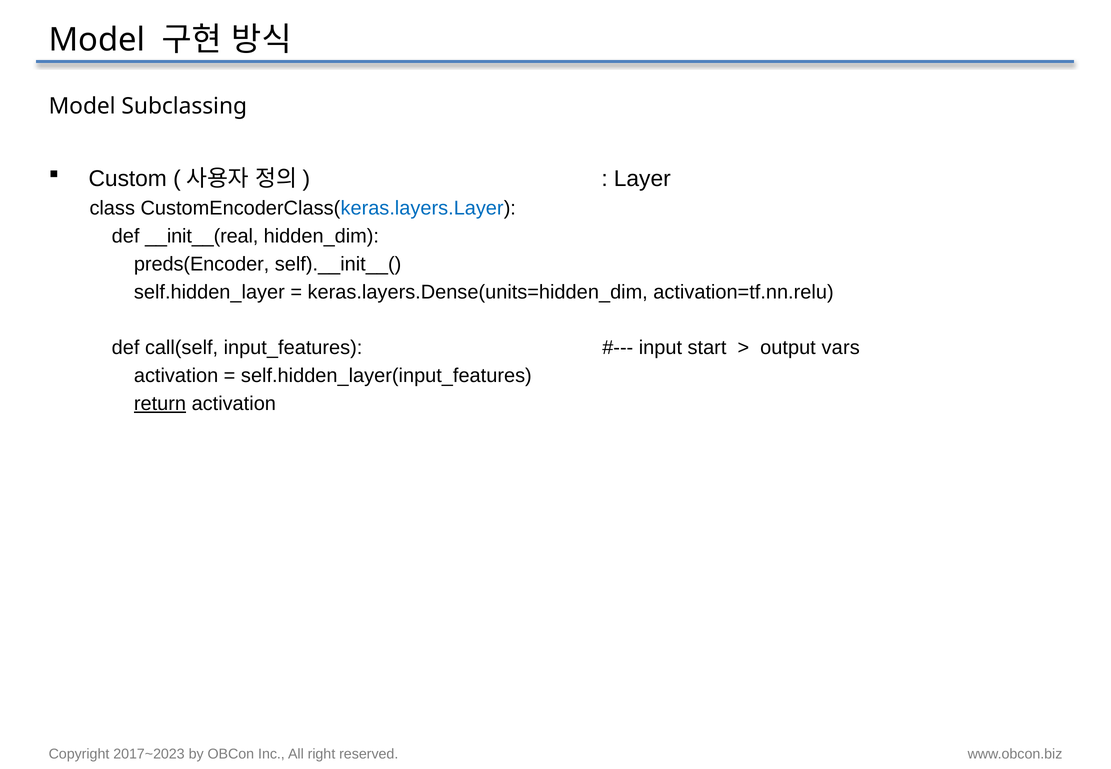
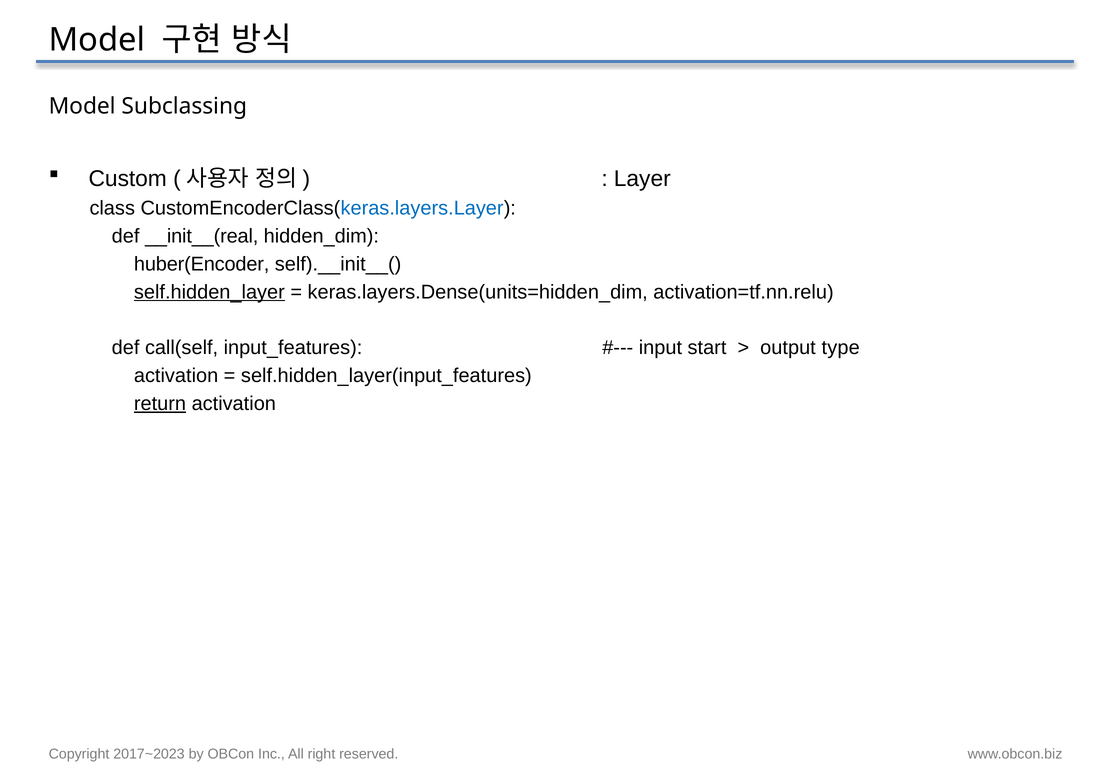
preds(Encoder: preds(Encoder -> huber(Encoder
self.hidden_layer underline: none -> present
vars: vars -> type
